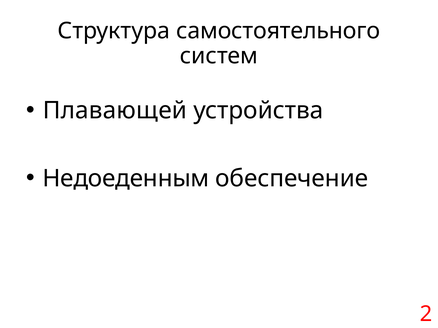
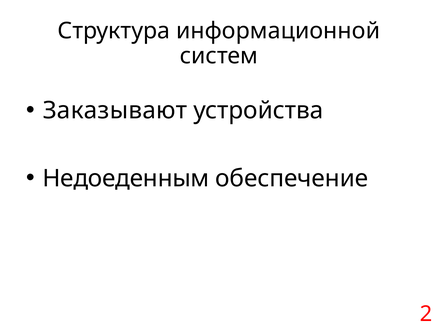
самостоятельного: самостоятельного -> информационной
Плавающей: Плавающей -> Заказывают
